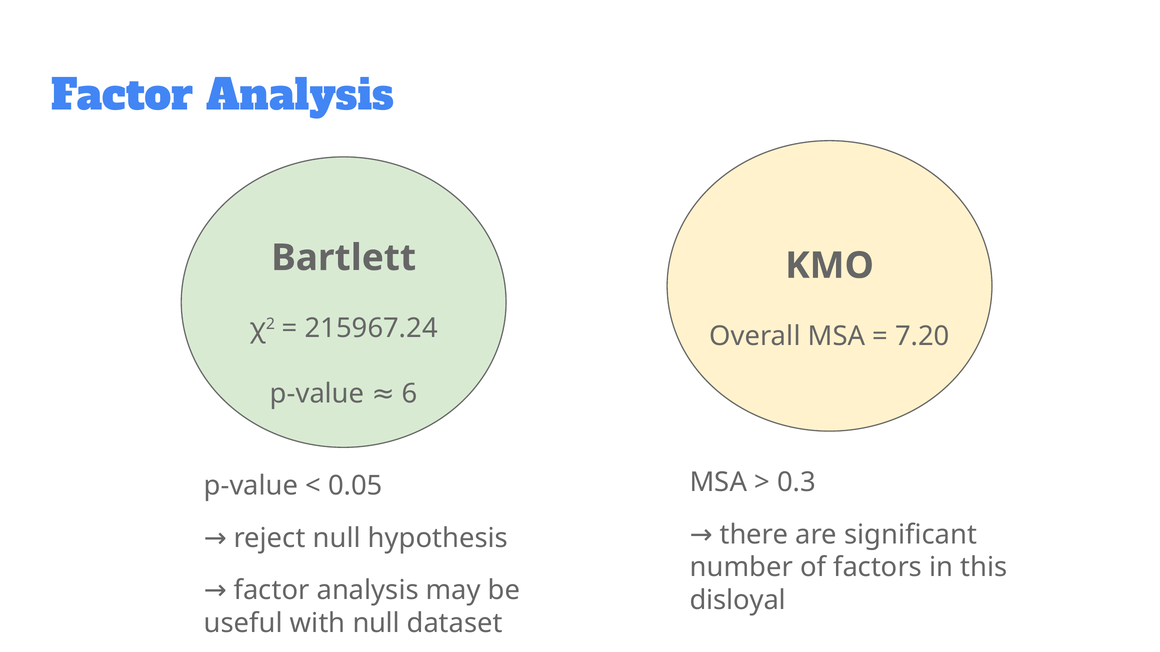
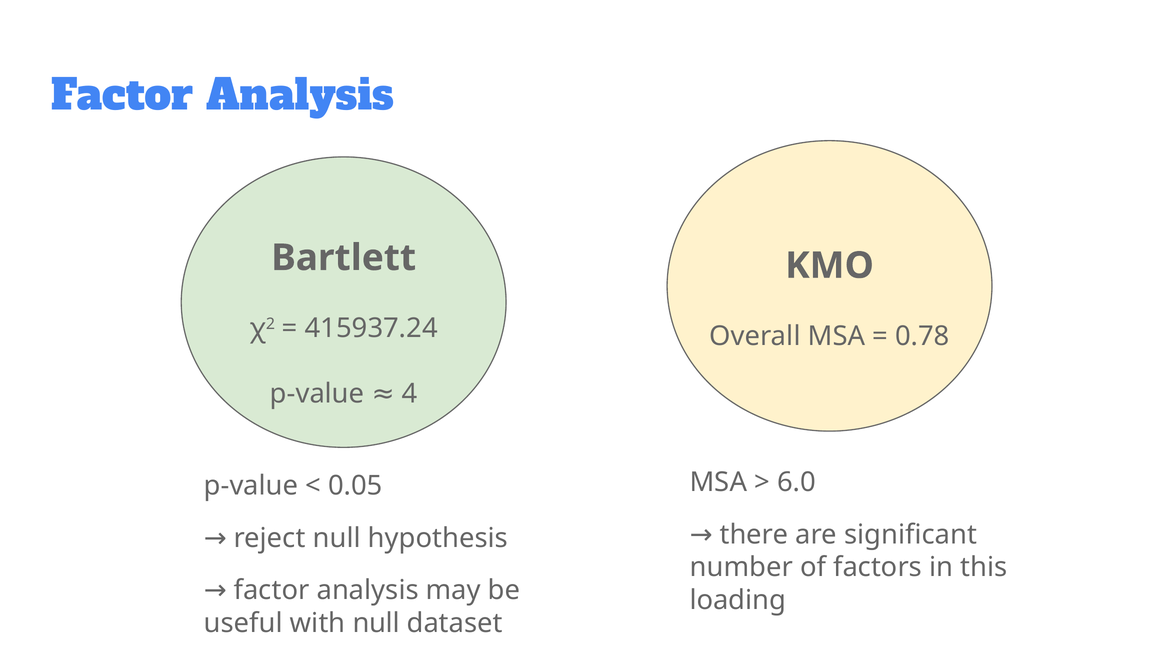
215967.24: 215967.24 -> 415937.24
7.20: 7.20 -> 0.78
6: 6 -> 4
0.3: 0.3 -> 6.0
disloyal: disloyal -> loading
